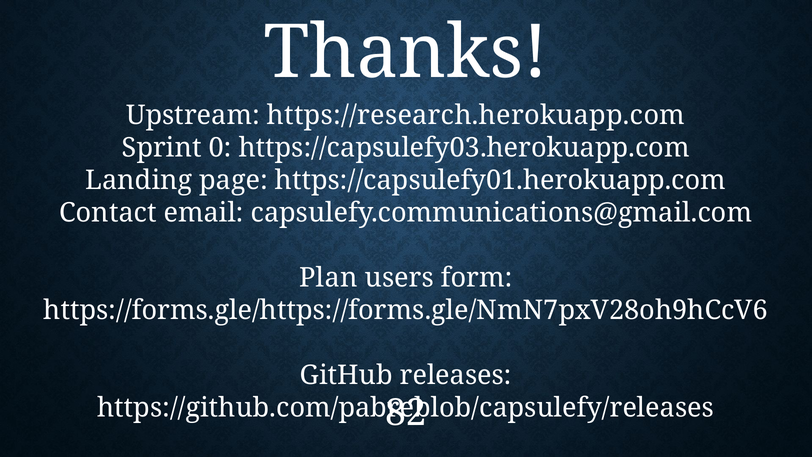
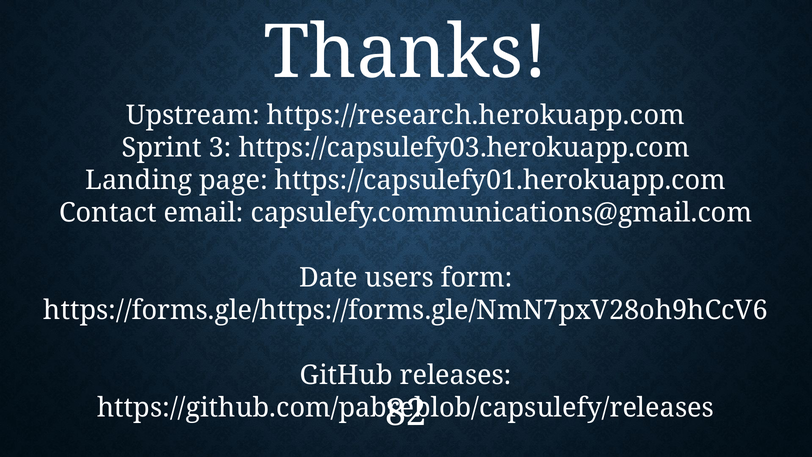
0: 0 -> 3
Plan: Plan -> Date
